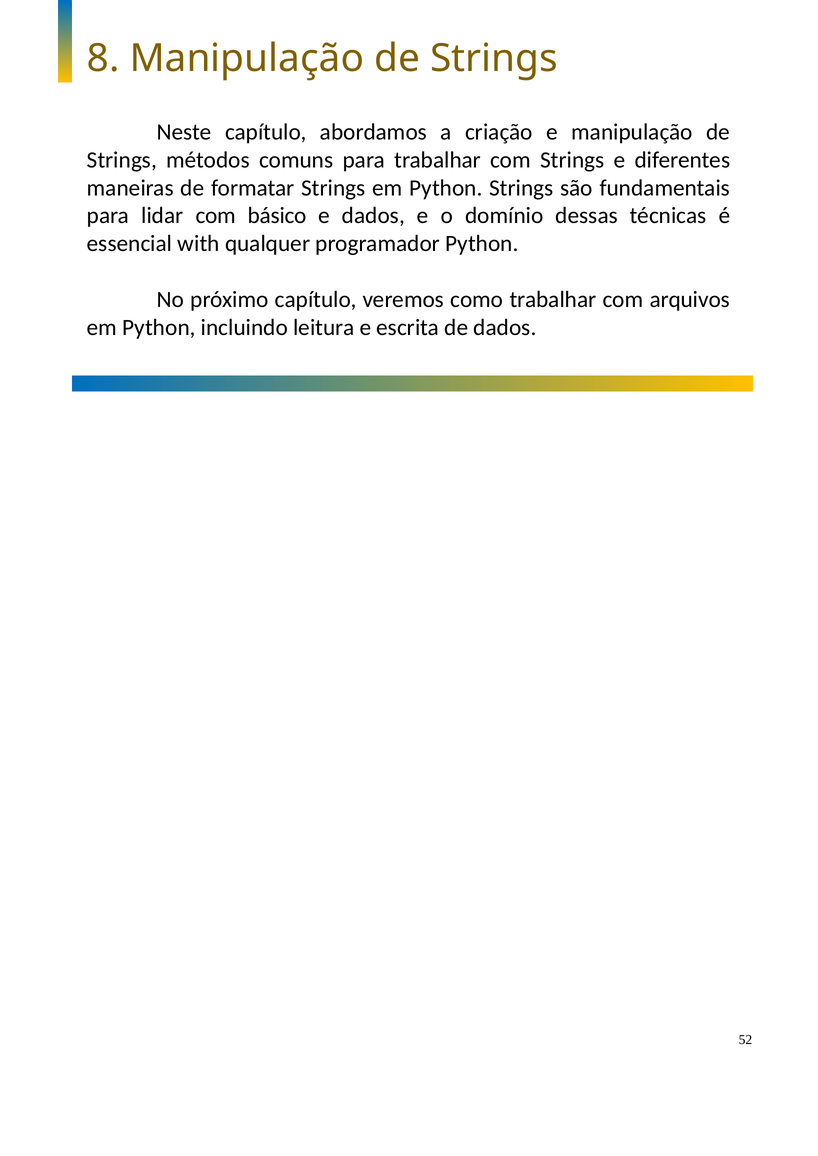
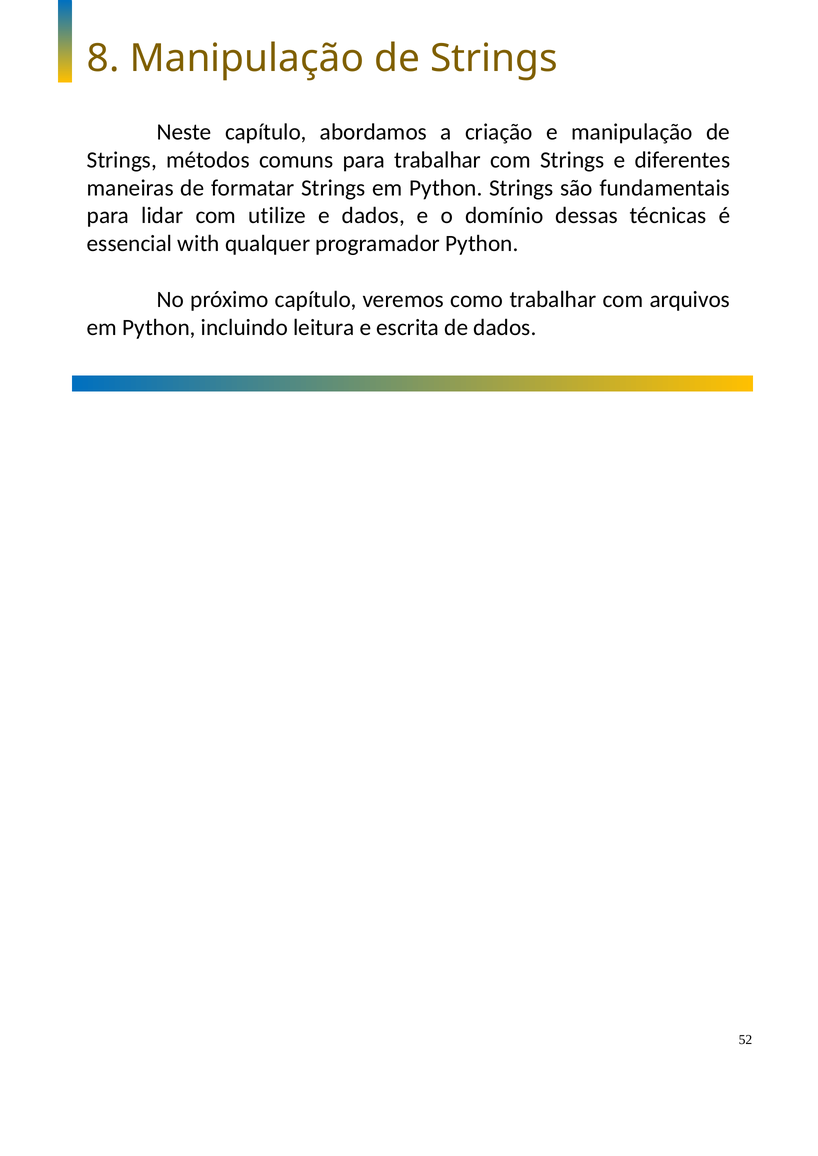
básico: básico -> utilize
